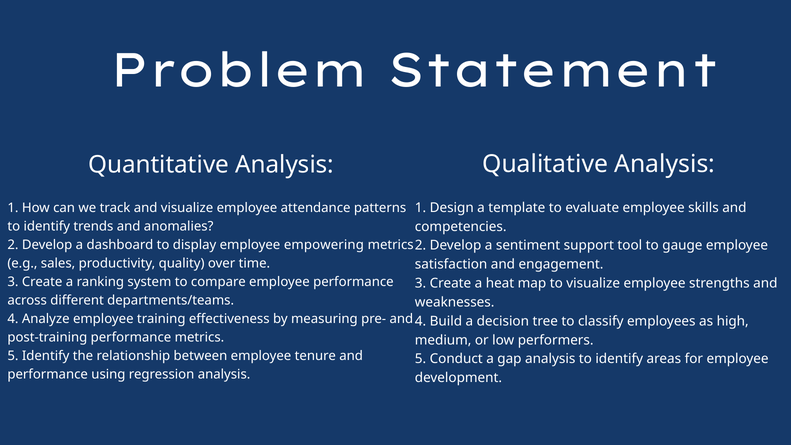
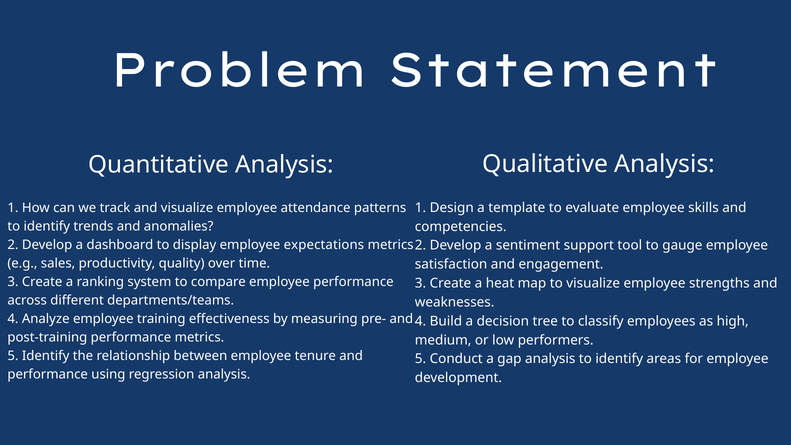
empowering: empowering -> expectations
